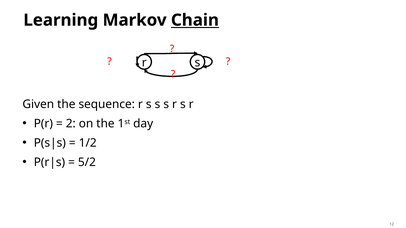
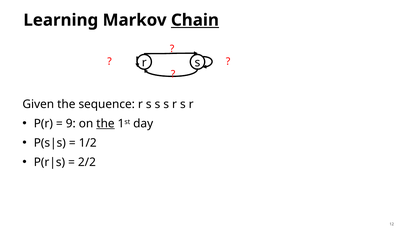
2: 2 -> 9
the at (105, 124) underline: none -> present
5/2: 5/2 -> 2/2
